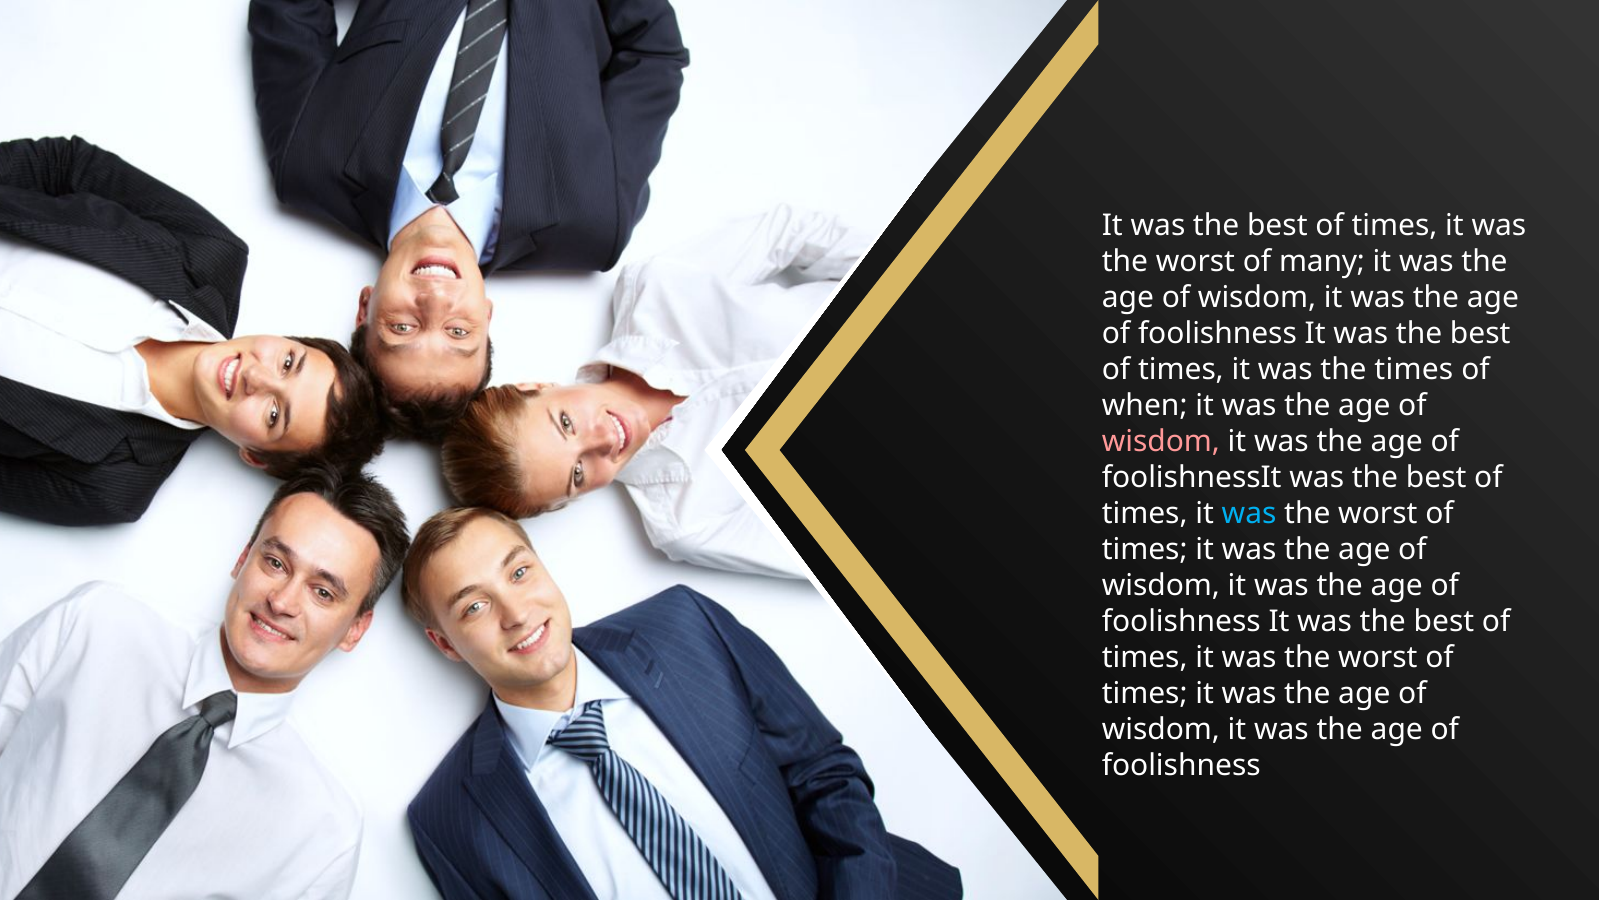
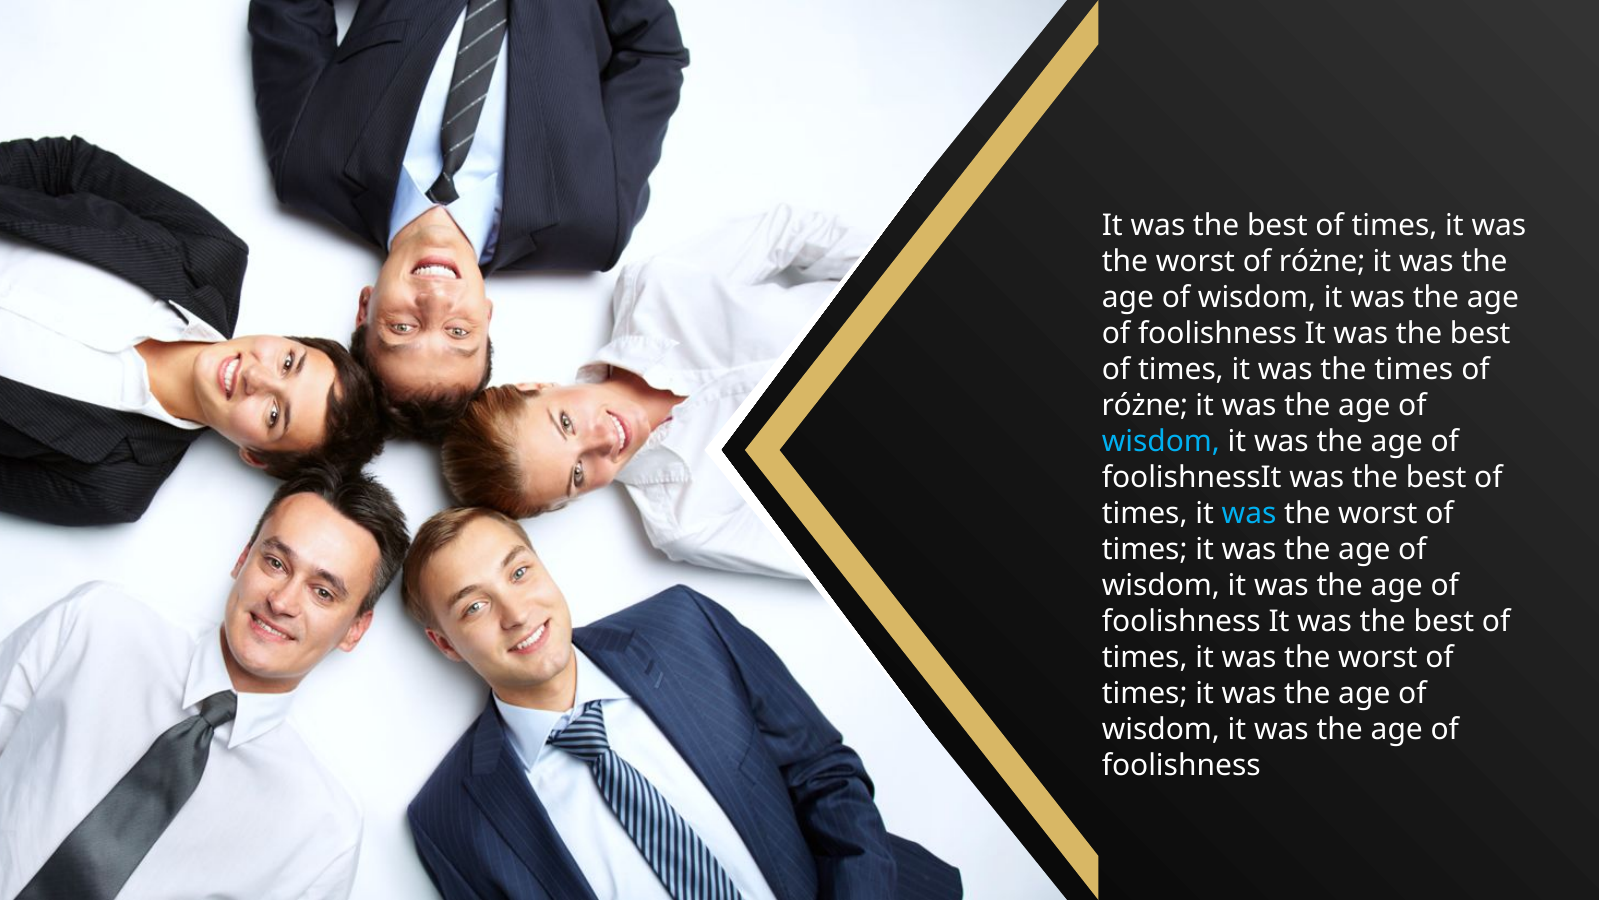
worst of many: many -> różne
when at (1145, 406): when -> różne
wisdom at (1161, 442) colour: pink -> light blue
